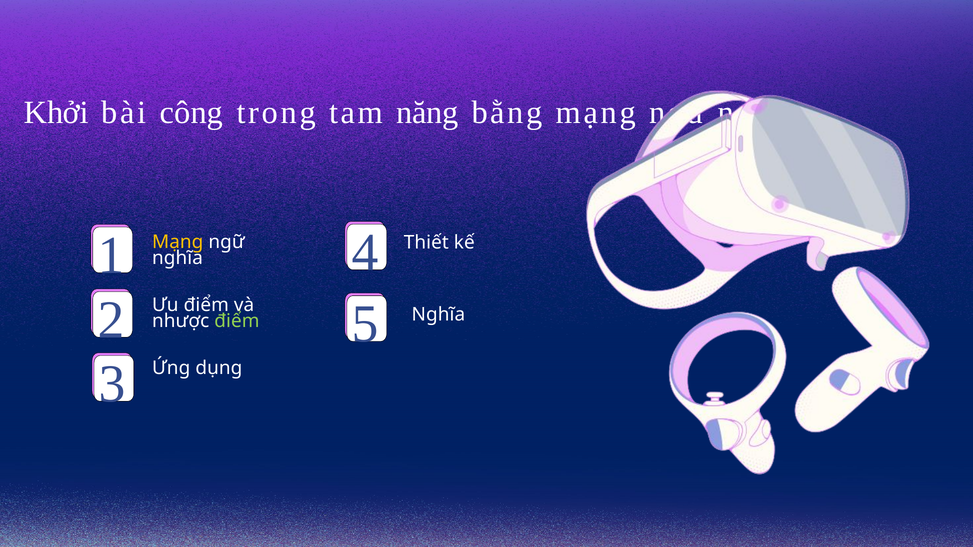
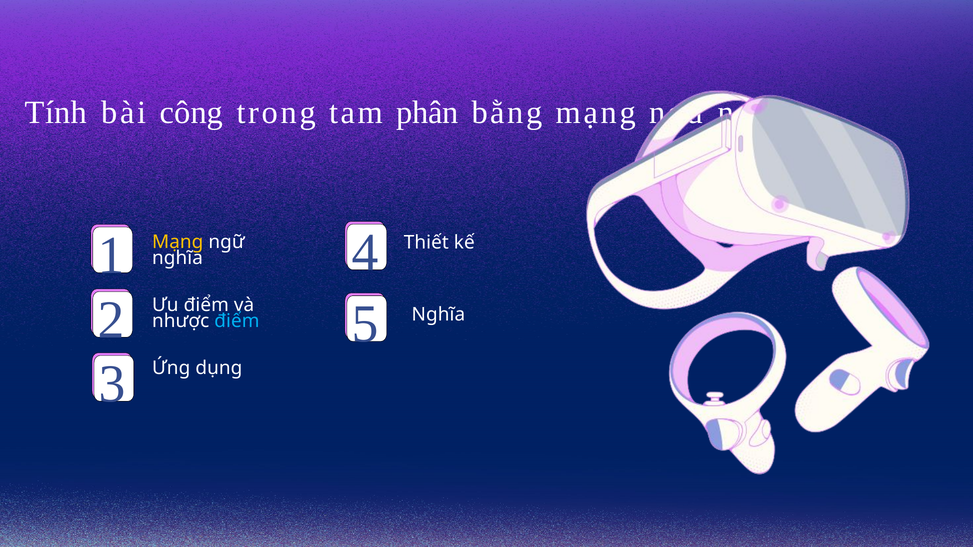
Khởi: Khởi -> Tính
năng: năng -> phân
điểm at (237, 321) colour: light green -> light blue
